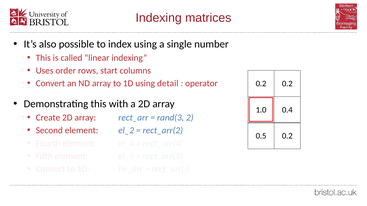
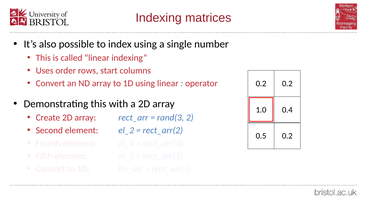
using detail: detail -> linear
